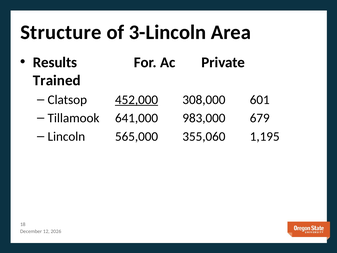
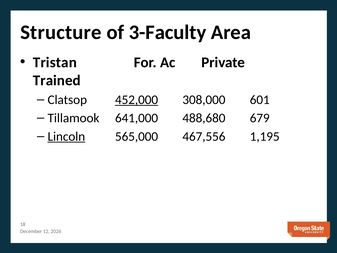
3-Lincoln: 3-Lincoln -> 3-Faculty
Results: Results -> Tristan
983,000: 983,000 -> 488,680
Lincoln underline: none -> present
355,060: 355,060 -> 467,556
